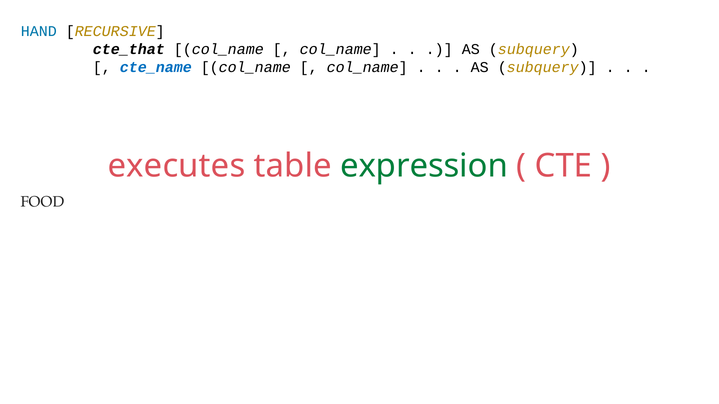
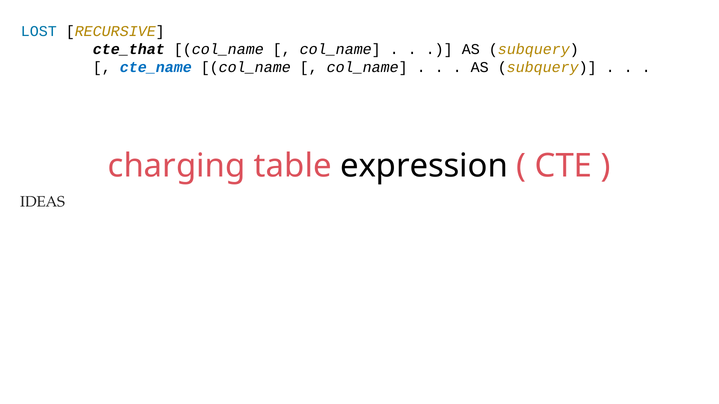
HAND: HAND -> LOST
executes: executes -> charging
expression colour: green -> black
FOOD: FOOD -> IDEAS
